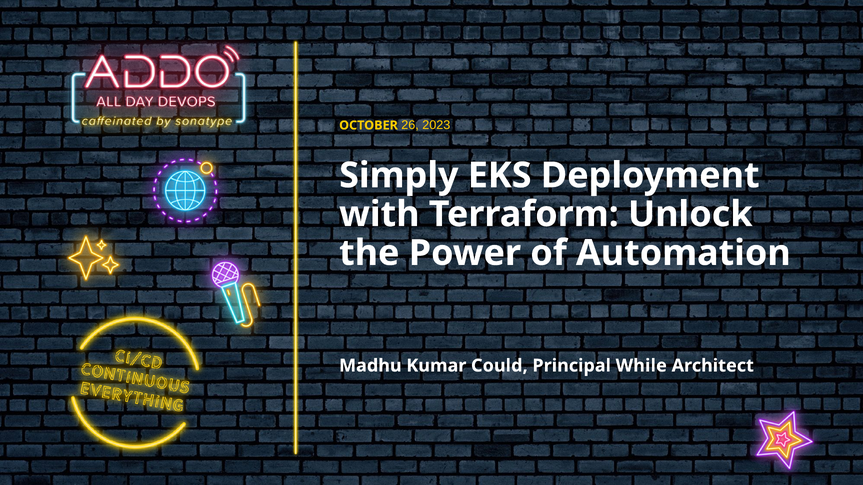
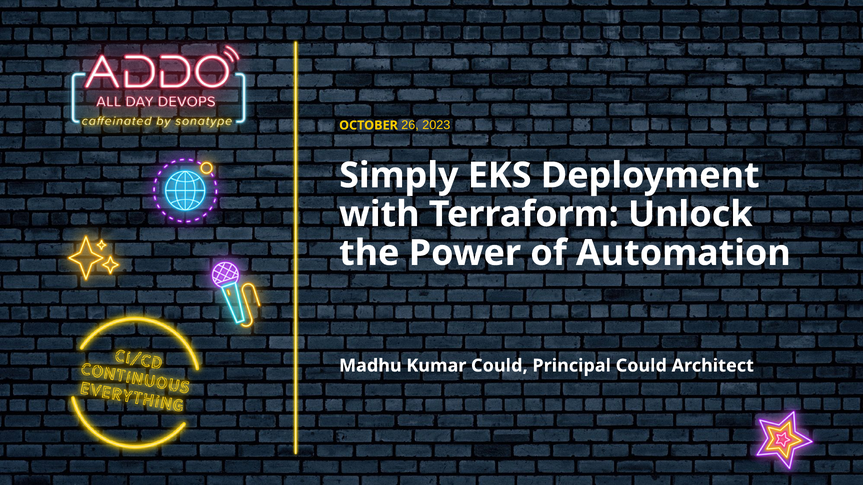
Principal While: While -> Could
